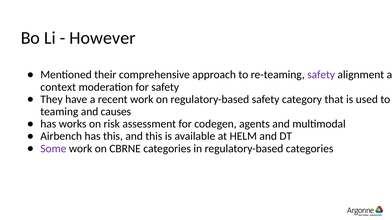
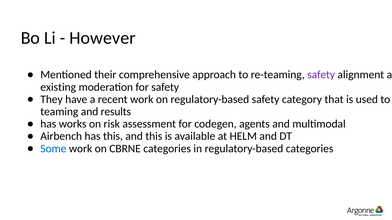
context: context -> existing
causes: causes -> results
Some colour: purple -> blue
